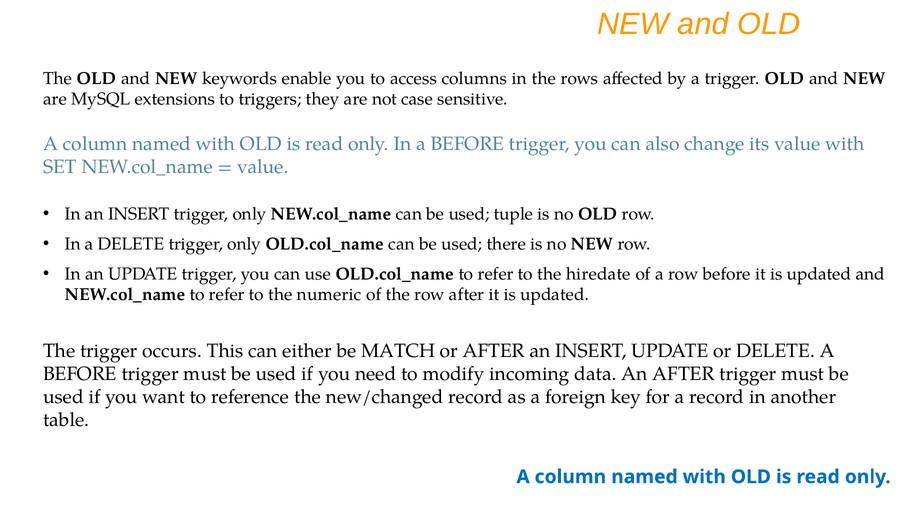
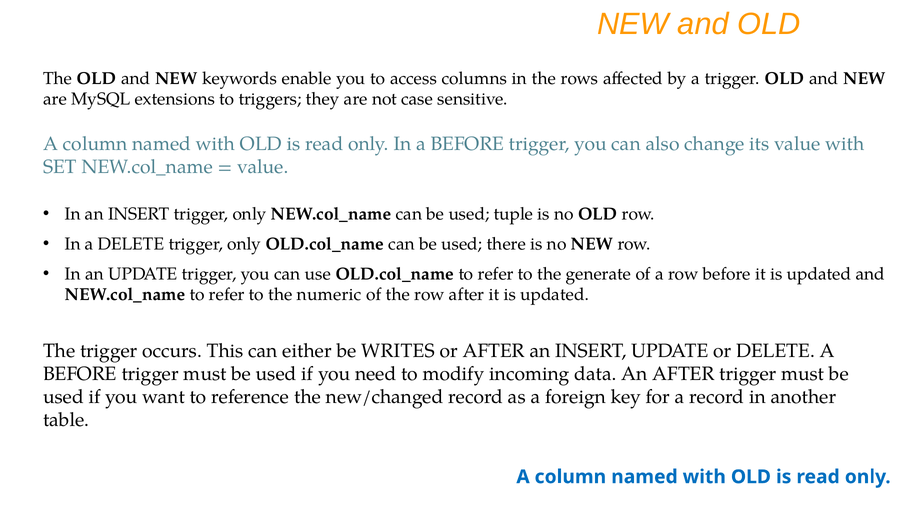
hiredate: hiredate -> generate
MATCH: MATCH -> WRITES
